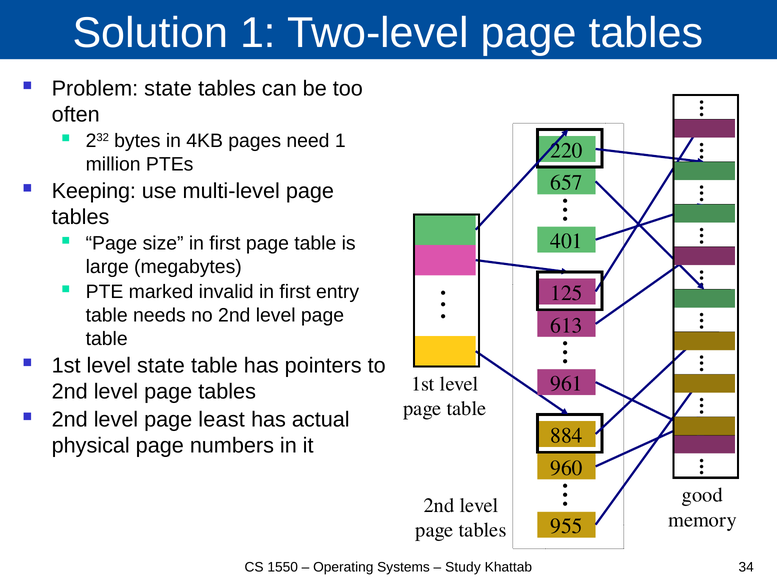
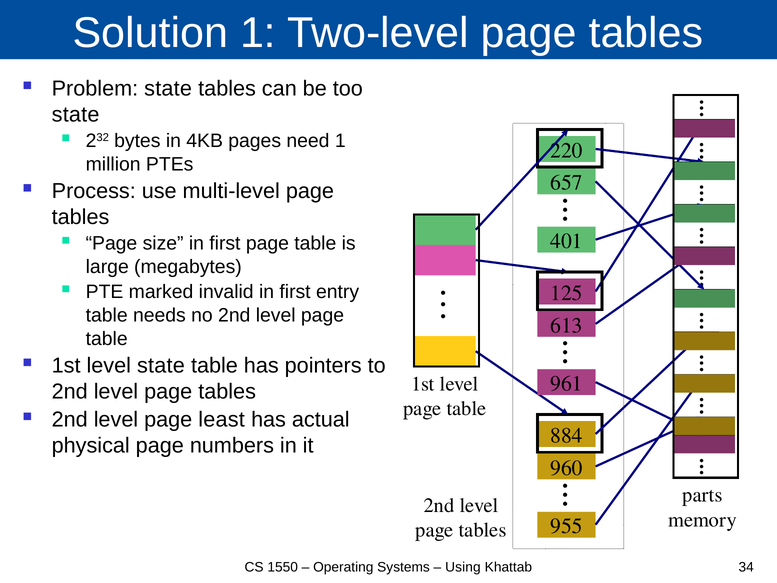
often at (76, 114): often -> state
Keeping: Keeping -> Process
good: good -> parts
Study: Study -> Using
